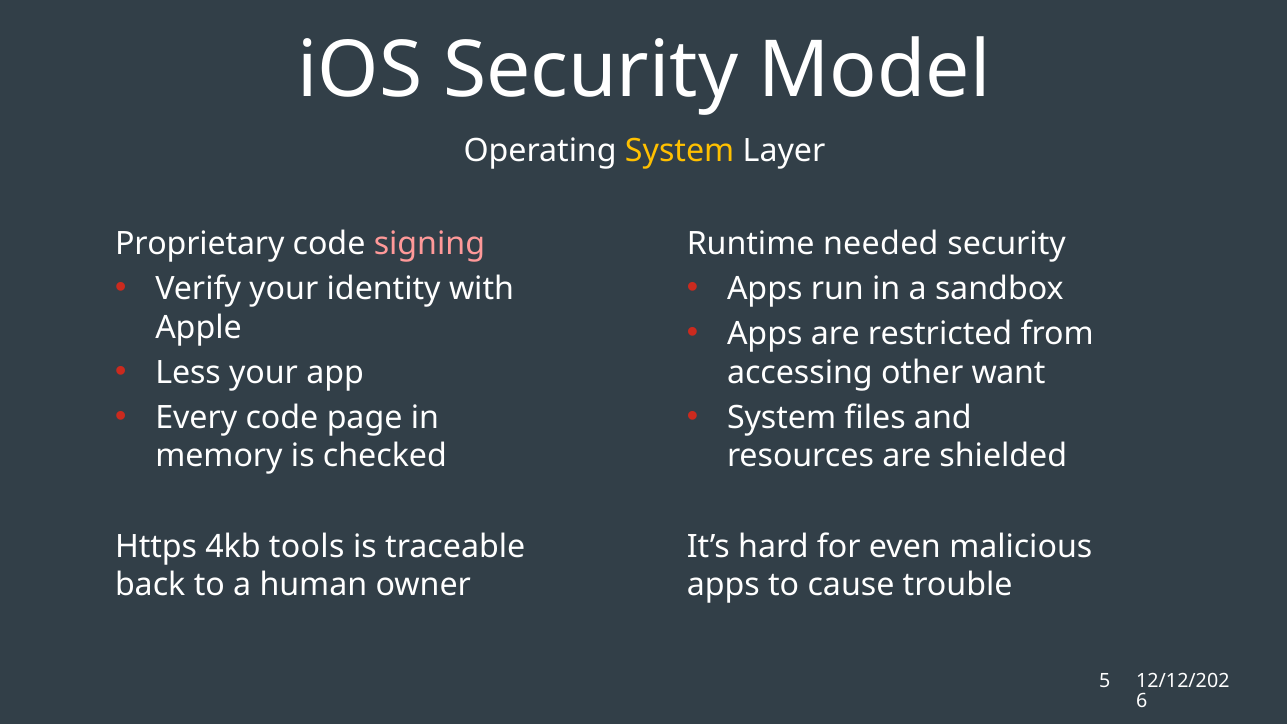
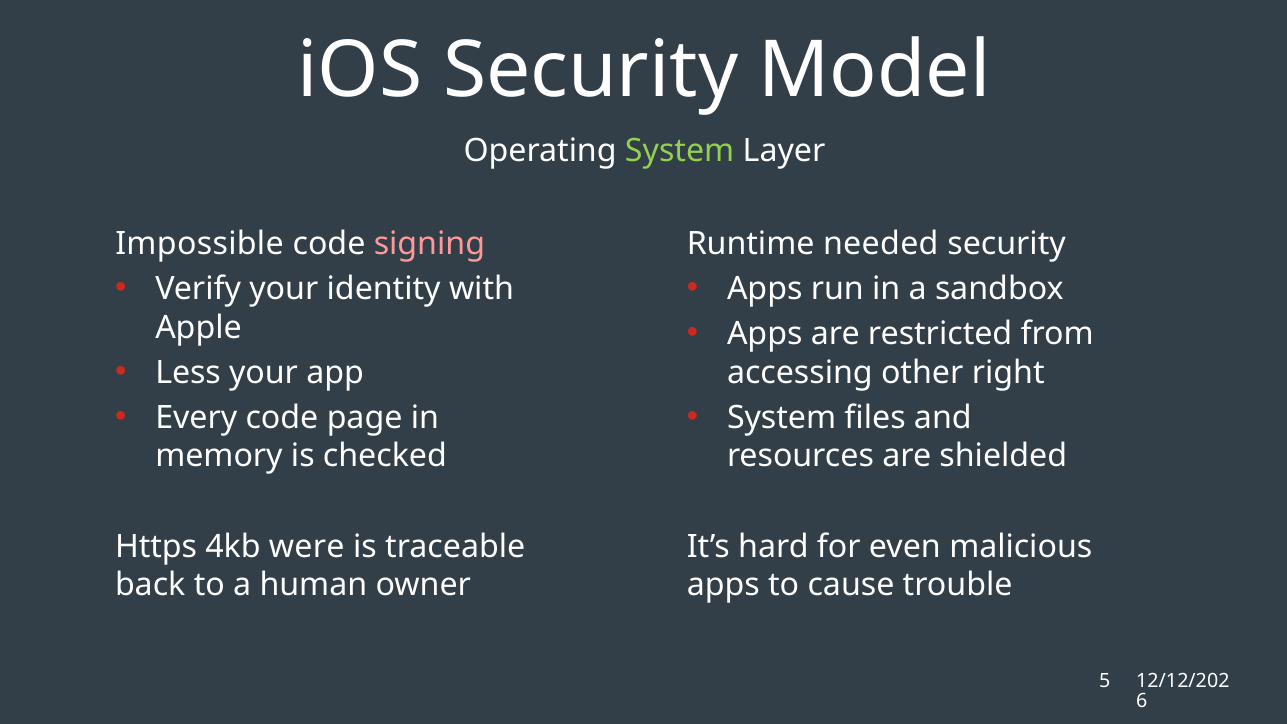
System at (680, 150) colour: yellow -> light green
Proprietary: Proprietary -> Impossible
want: want -> right
tools: tools -> were
